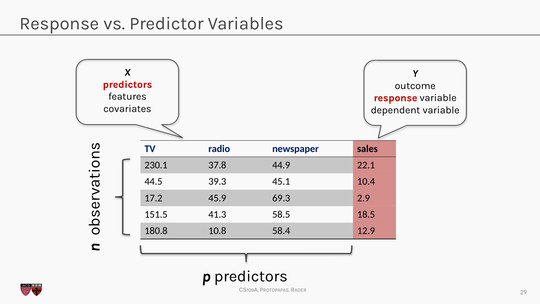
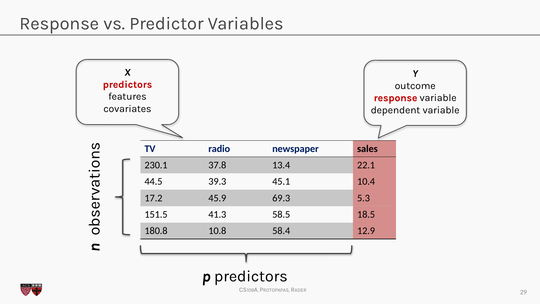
44.9: 44.9 -> 13.4
2.9: 2.9 -> 5.3
